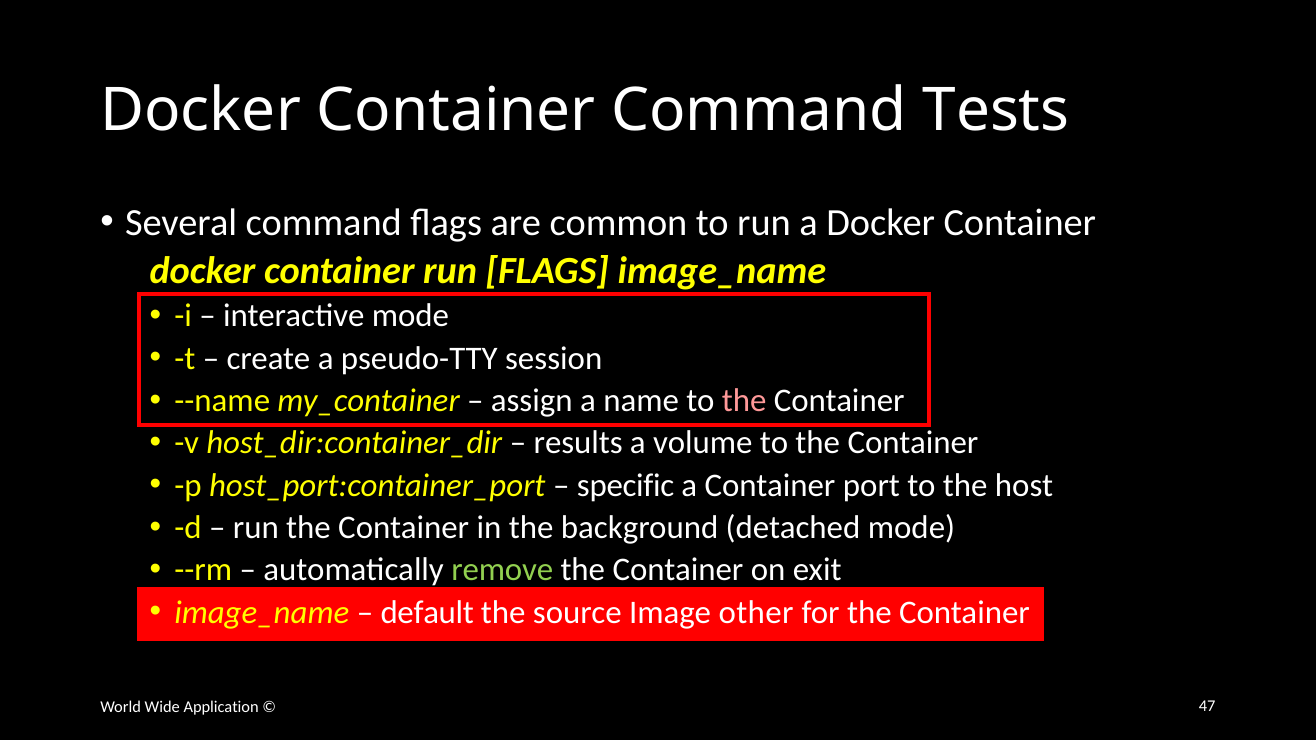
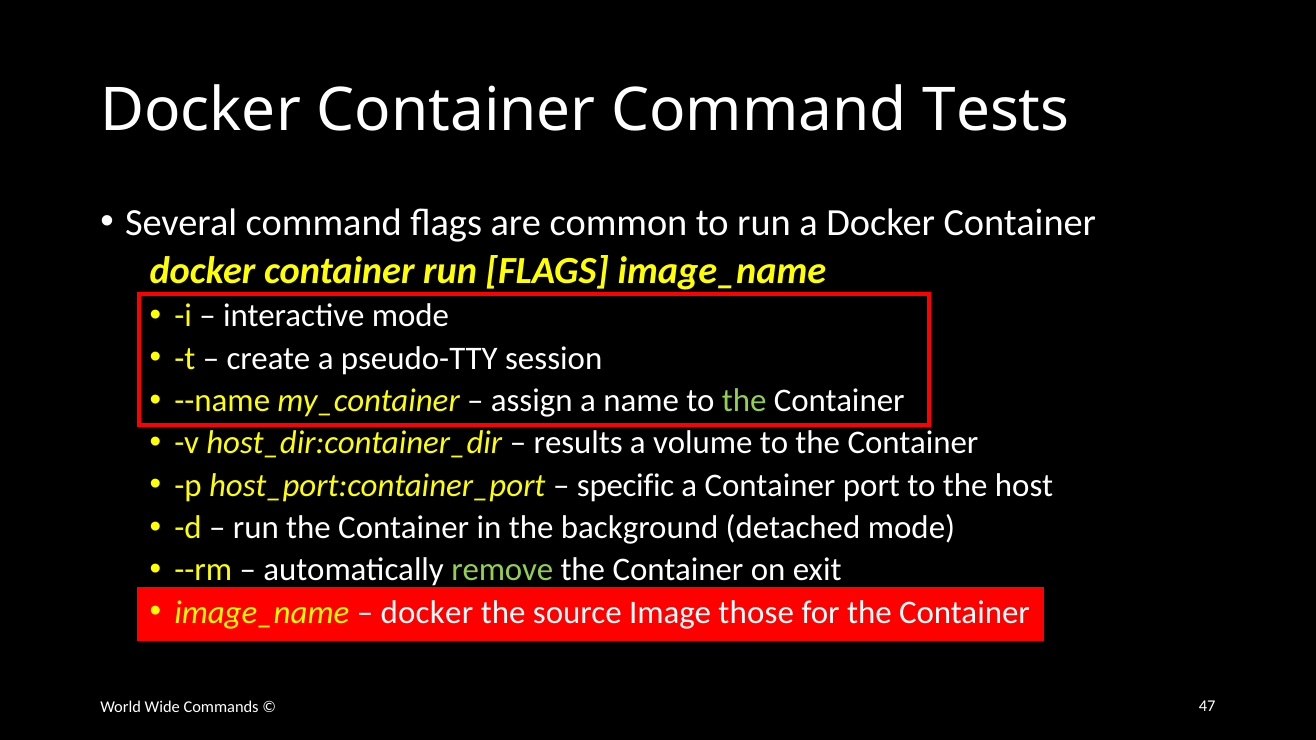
the at (744, 401) colour: pink -> light green
default at (427, 612): default -> docker
other: other -> those
Application: Application -> Commands
